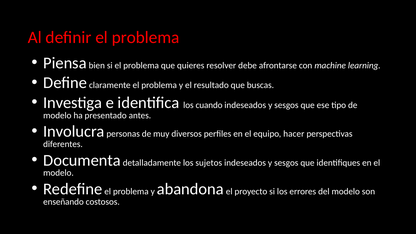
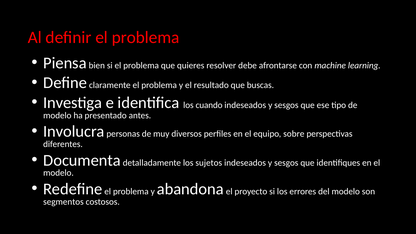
hacer: hacer -> sobre
enseñando: enseñando -> segmentos
